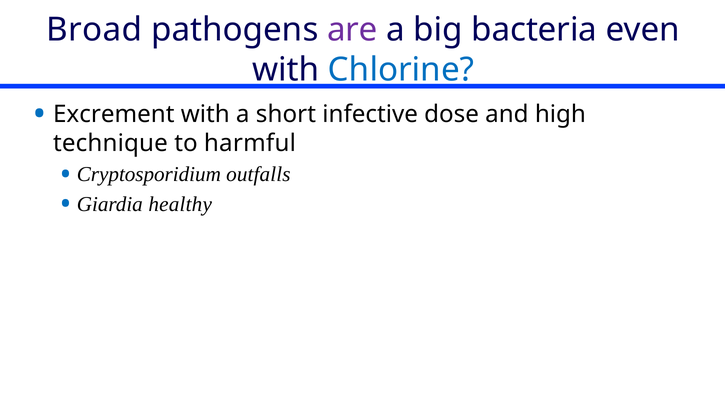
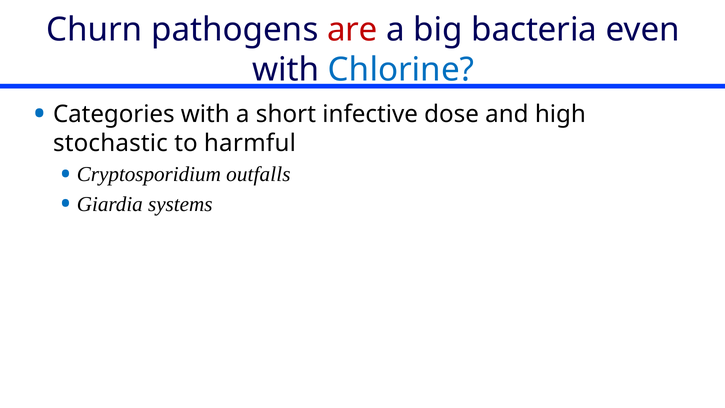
Broad: Broad -> Churn
are colour: purple -> red
Excrement: Excrement -> Categories
technique: technique -> stochastic
healthy: healthy -> systems
